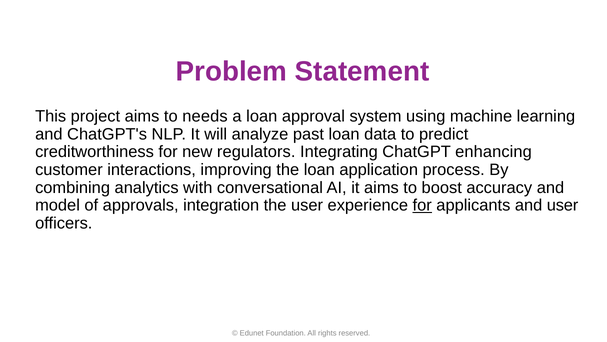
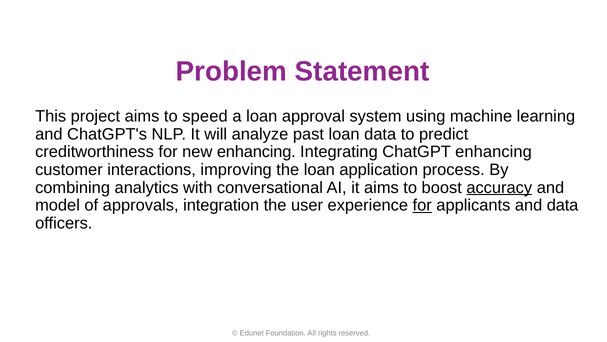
needs: needs -> speed
new regulators: regulators -> enhancing
accuracy underline: none -> present
and user: user -> data
